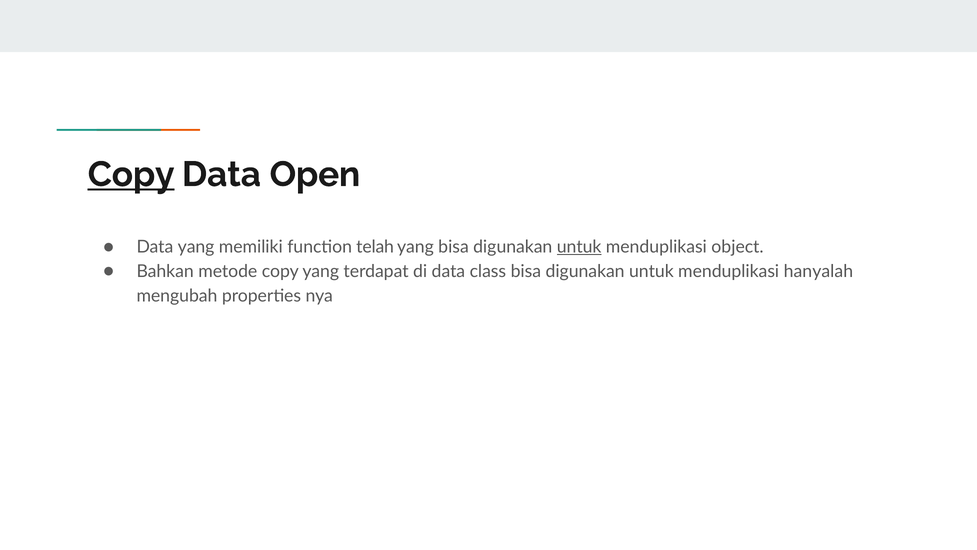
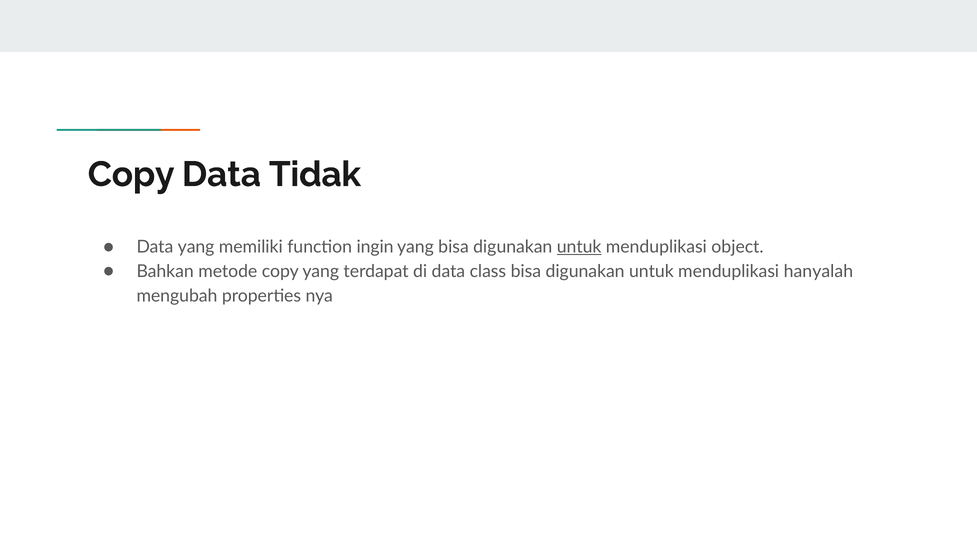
Copy at (131, 174) underline: present -> none
Open: Open -> Tidak
telah: telah -> ingin
